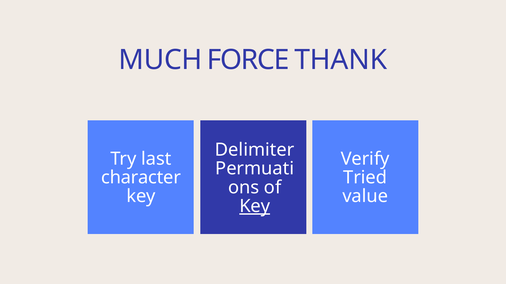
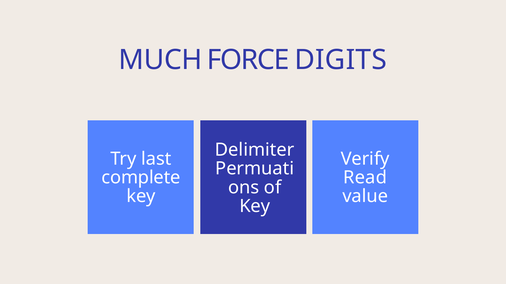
THANK: THANK -> DIGITS
character: character -> complete
Tried: Tried -> Read
Key at (255, 207) underline: present -> none
